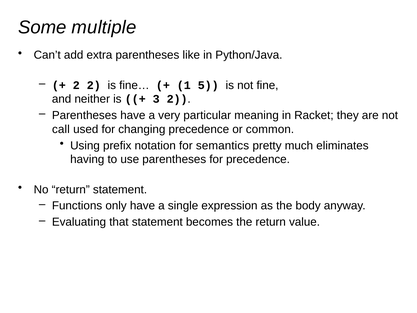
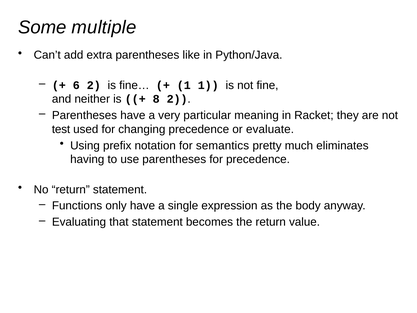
2 at (76, 85): 2 -> 6
1 5: 5 -> 1
3: 3 -> 8
call: call -> test
common: common -> evaluate
